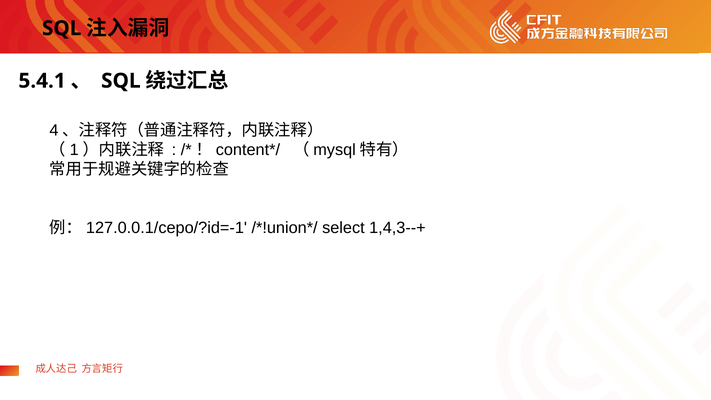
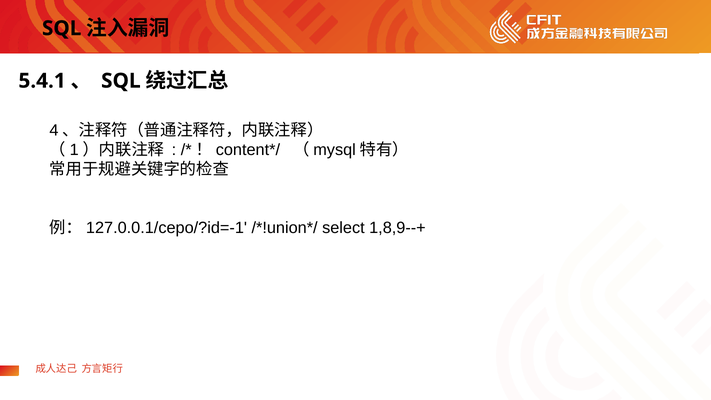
1,4,3--+: 1,4,3--+ -> 1,8,9--+
